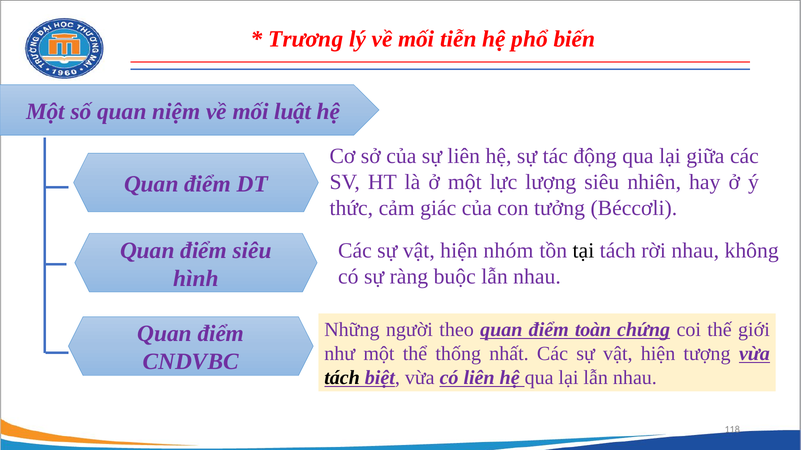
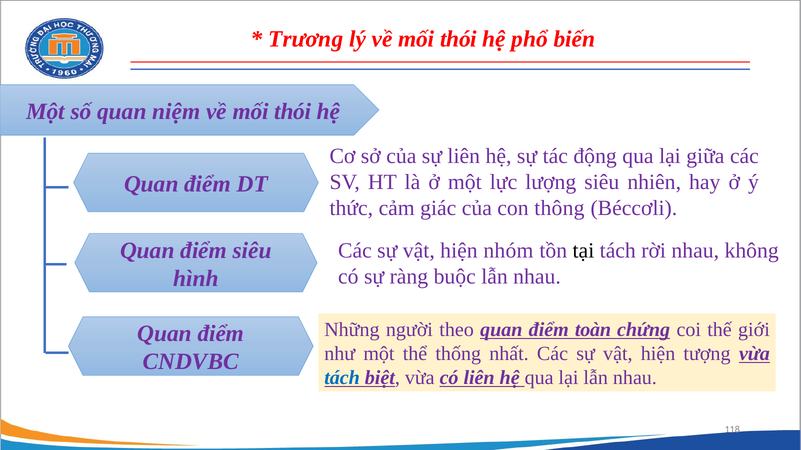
lý về mối tiễn: tiễn -> thói
niệm về mối luật: luật -> thói
tưởng: tưởng -> thông
tách at (342, 378) colour: black -> blue
